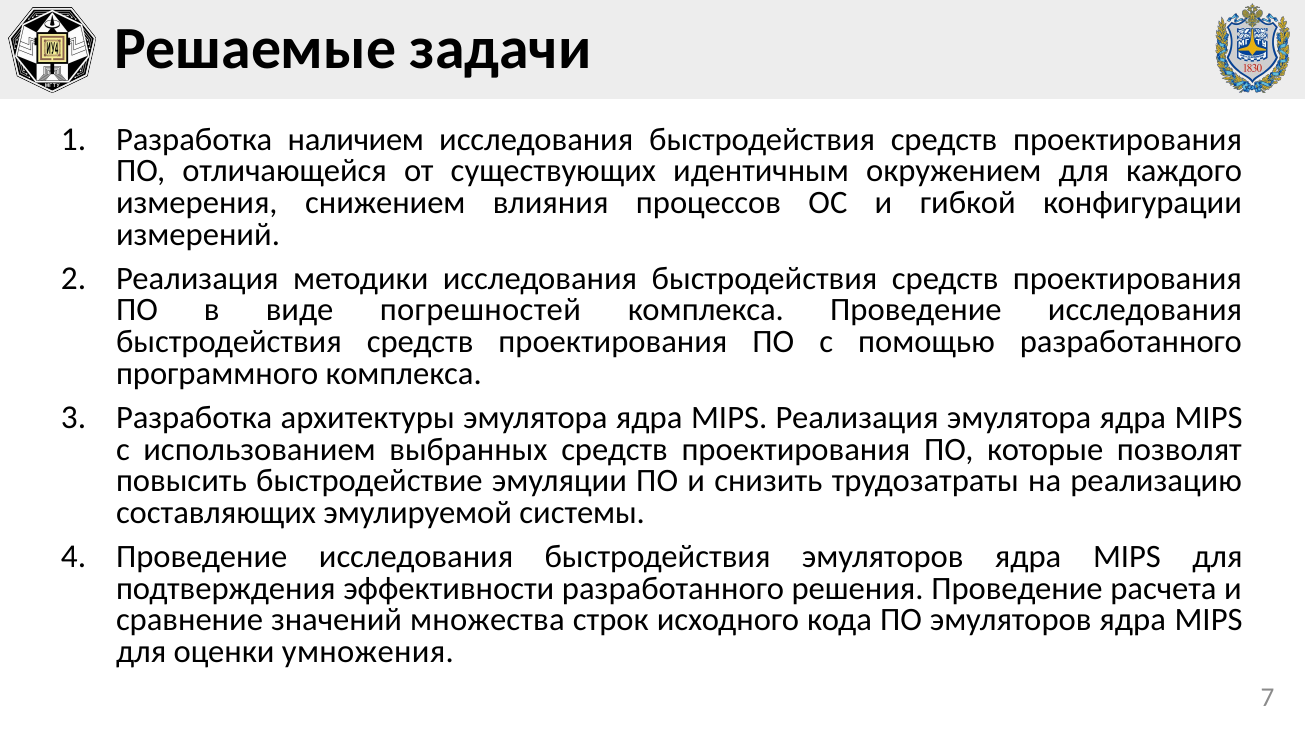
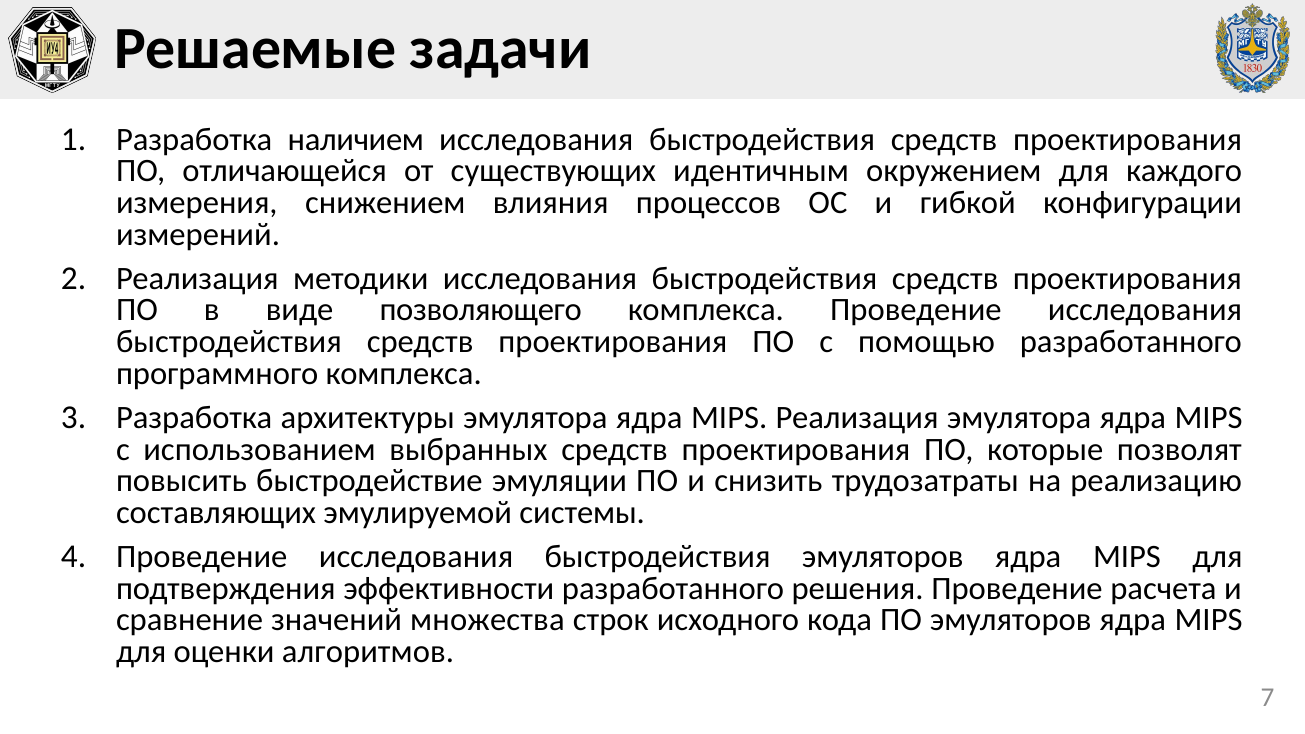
погрешностей: погрешностей -> позволяющего
умножения: умножения -> алгоритмов
